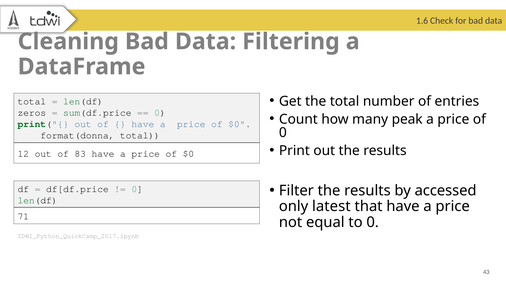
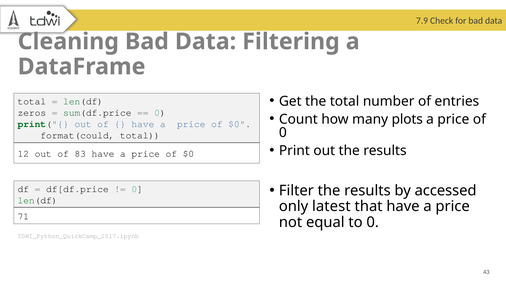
1.6: 1.6 -> 7.9
peak: peak -> plots
format(donna: format(donna -> format(could
